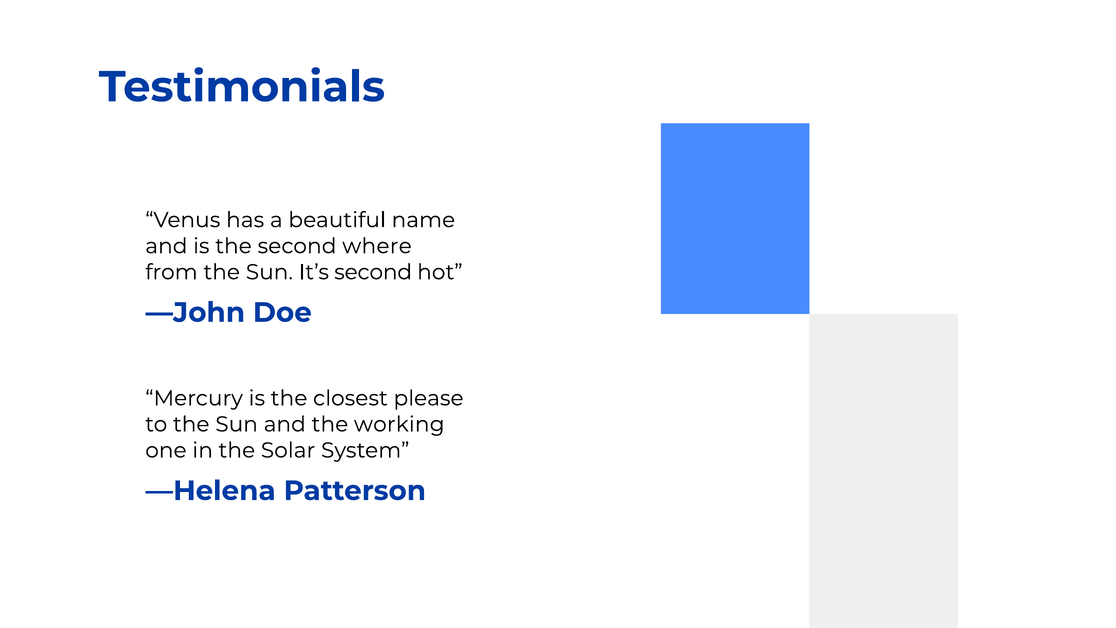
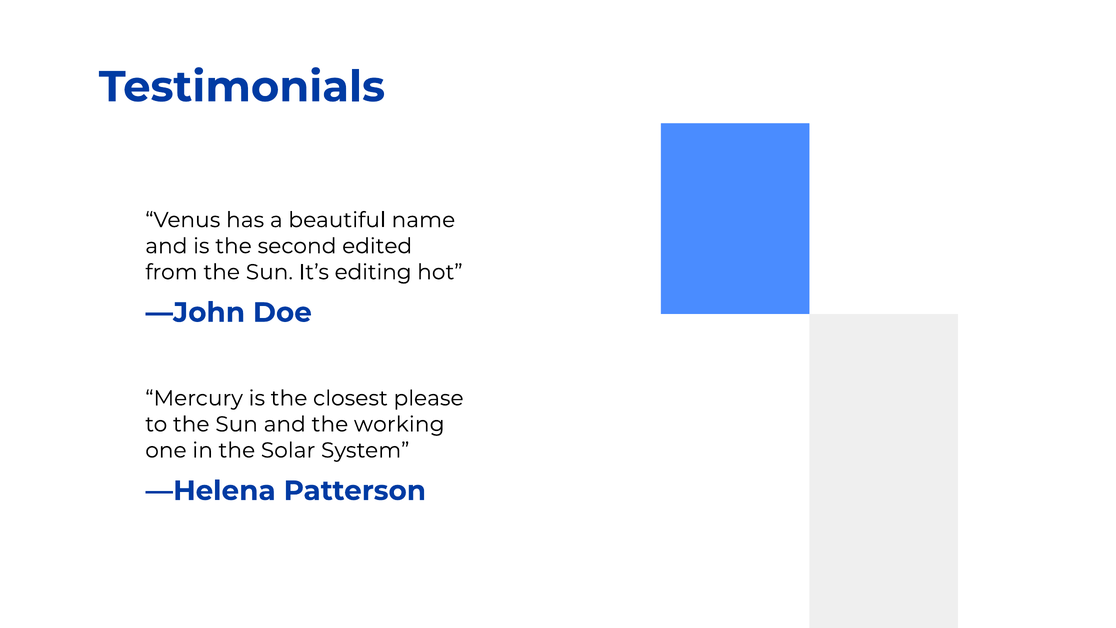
where: where -> edited
It’s second: second -> editing
